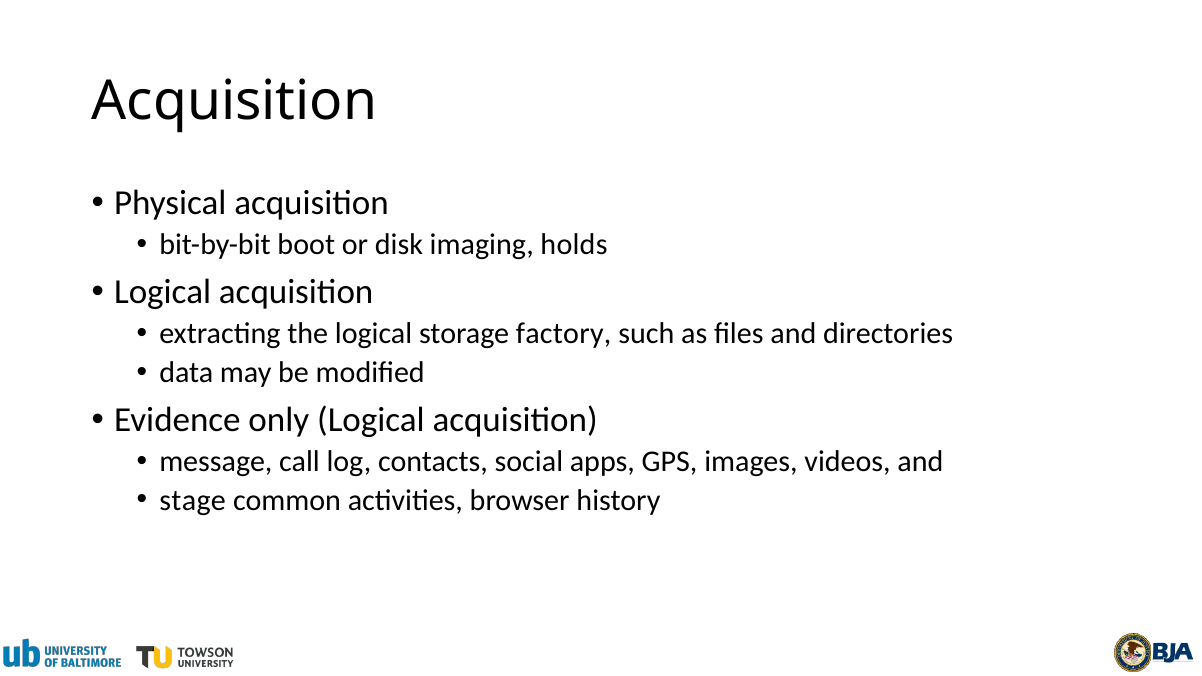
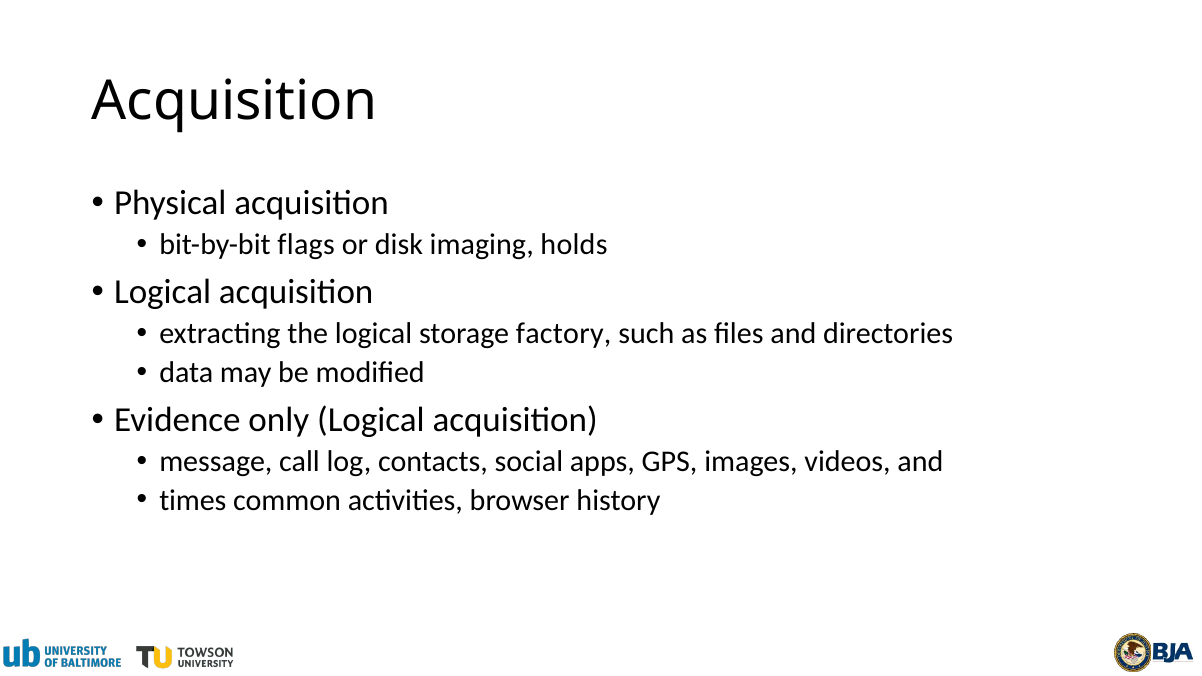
boot: boot -> flags
stage: stage -> times
